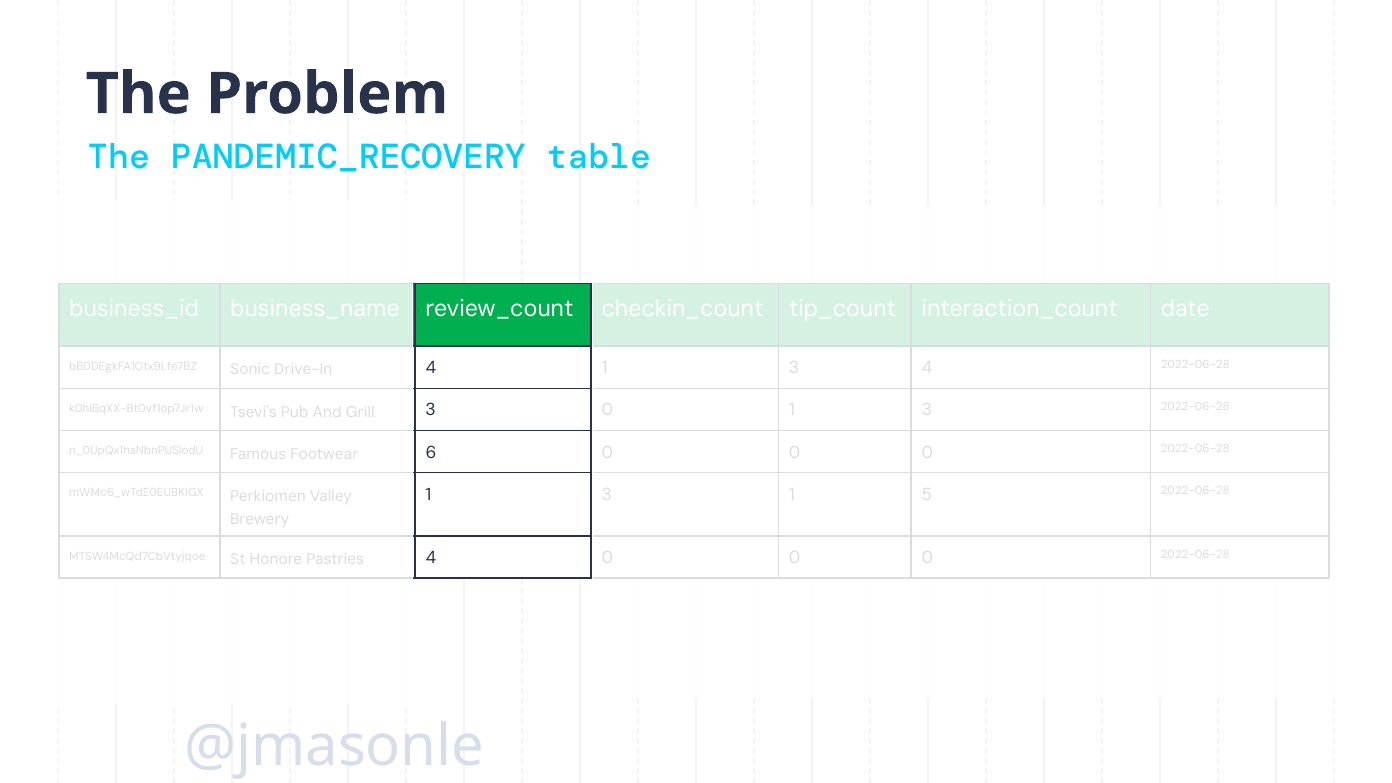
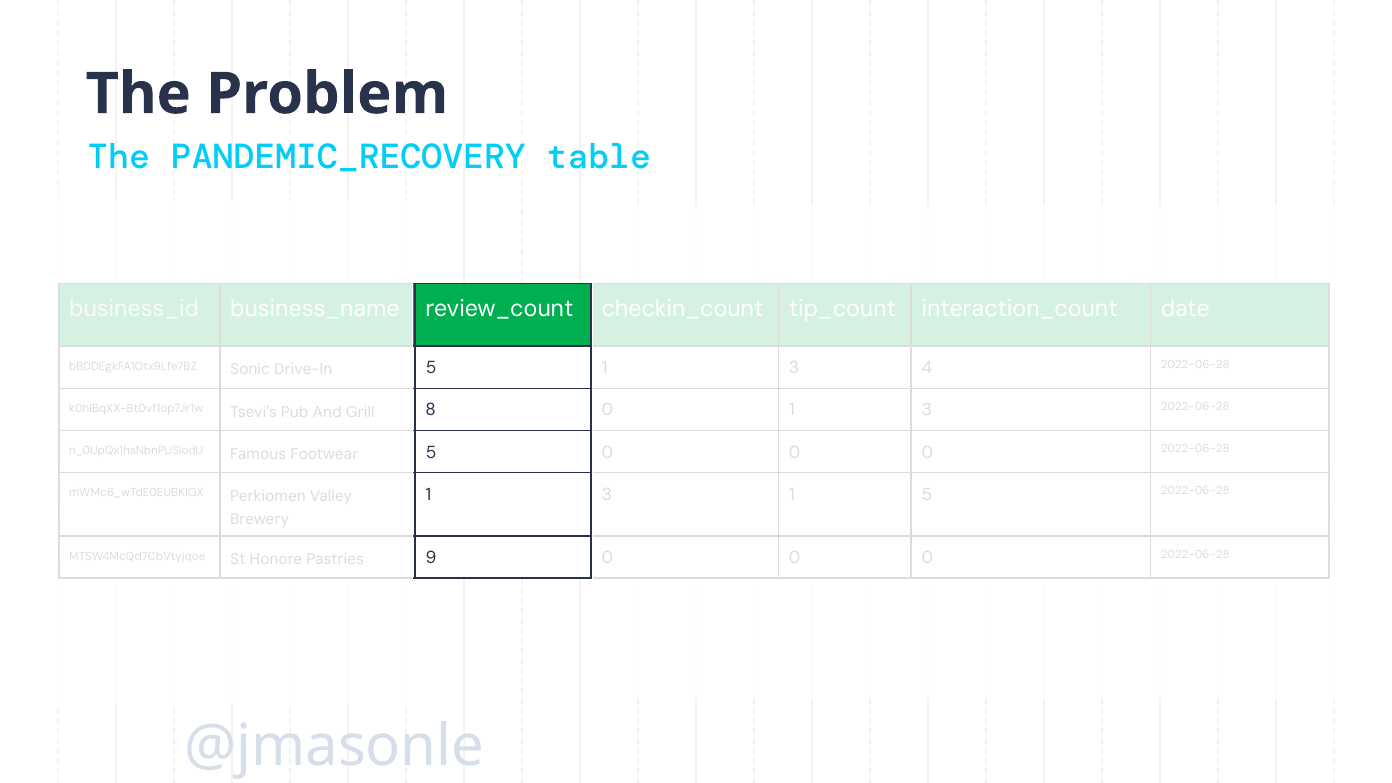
4 at (431, 368): 4 -> 5
3 at (431, 410): 3 -> 8
6 at (431, 452): 6 -> 5
4 at (431, 558): 4 -> 9
